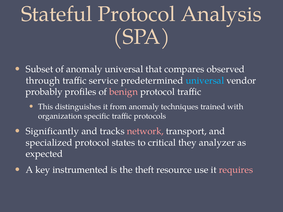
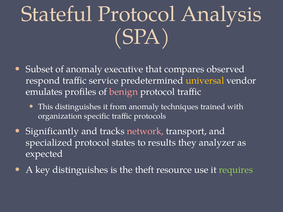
anomaly universal: universal -> executive
through: through -> respond
universal at (205, 81) colour: light blue -> yellow
probably: probably -> emulates
critical: critical -> results
key instrumented: instrumented -> distinguishes
requires colour: pink -> light green
